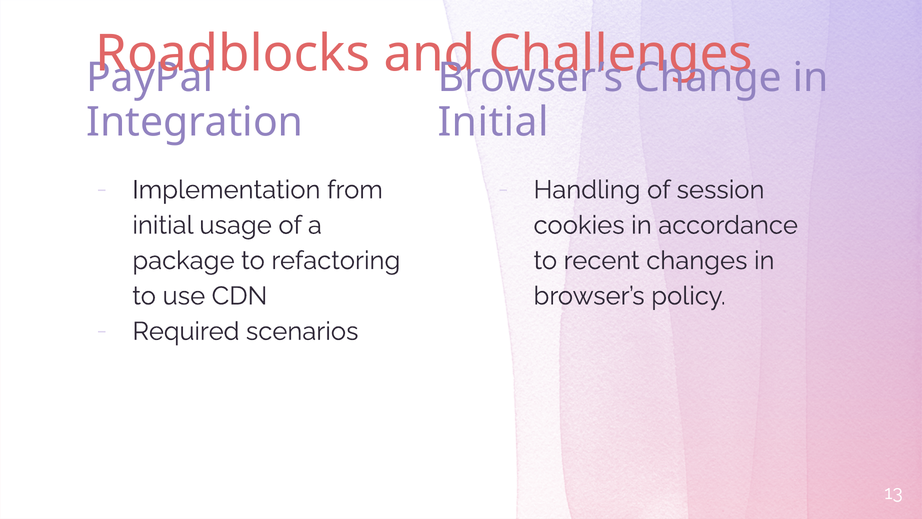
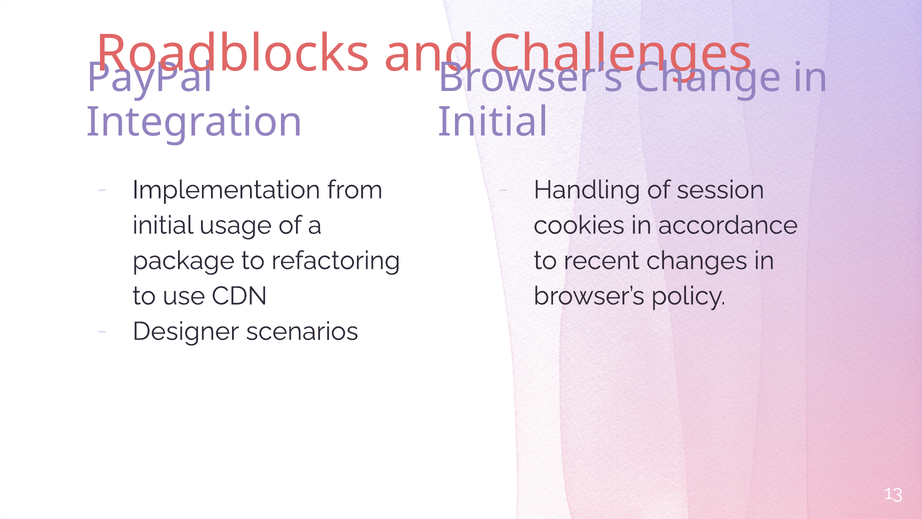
Required: Required -> Designer
